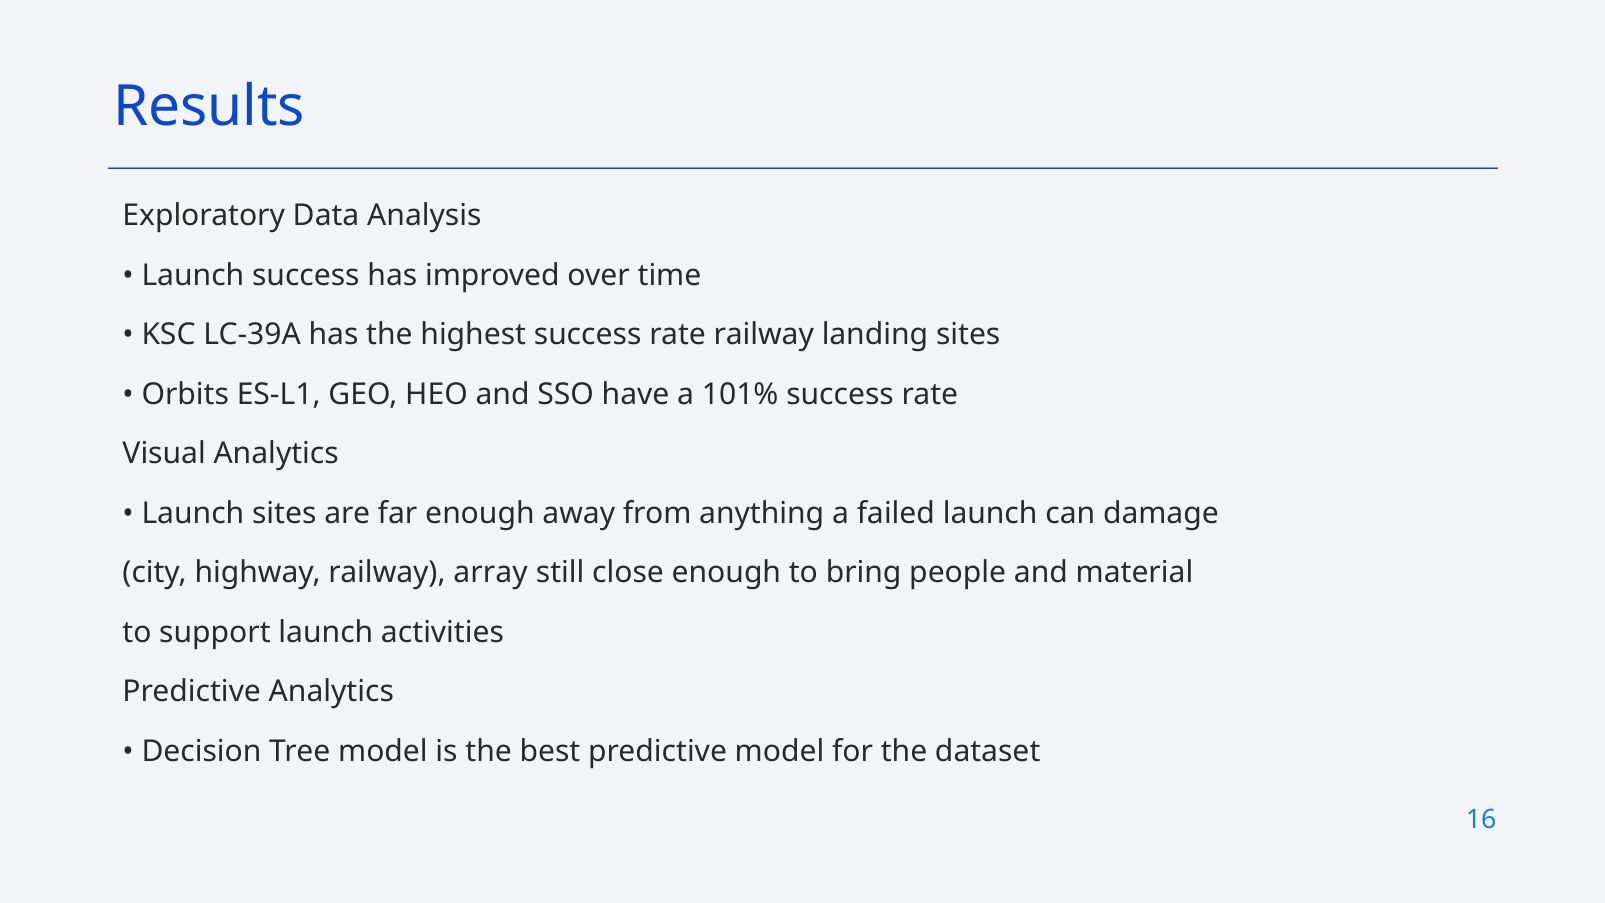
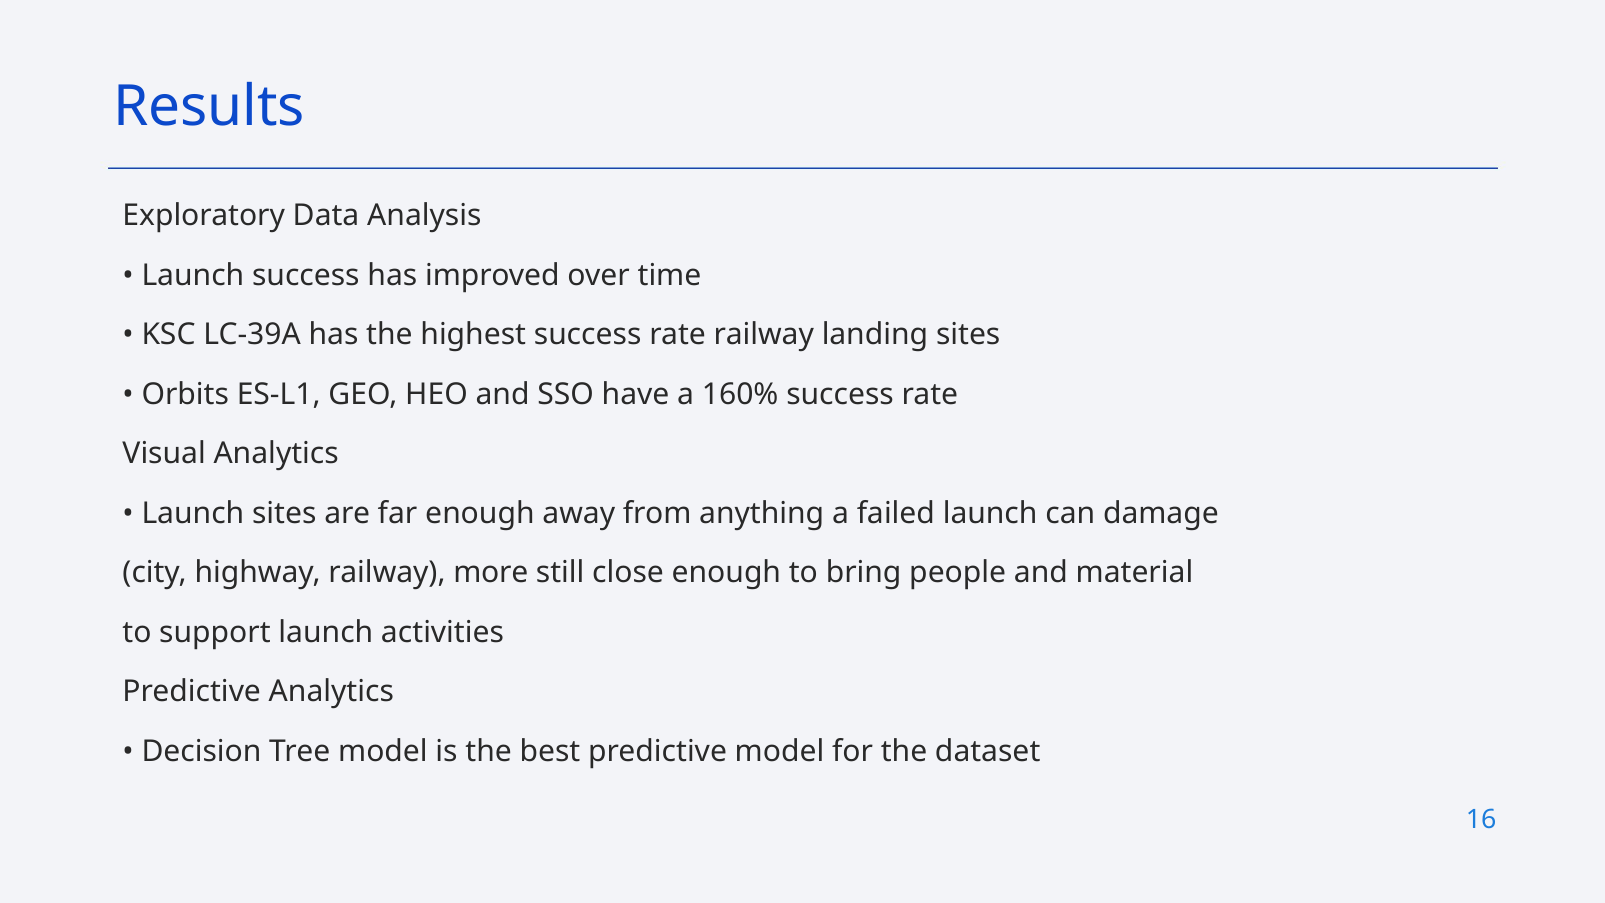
101%: 101% -> 160%
array: array -> more
